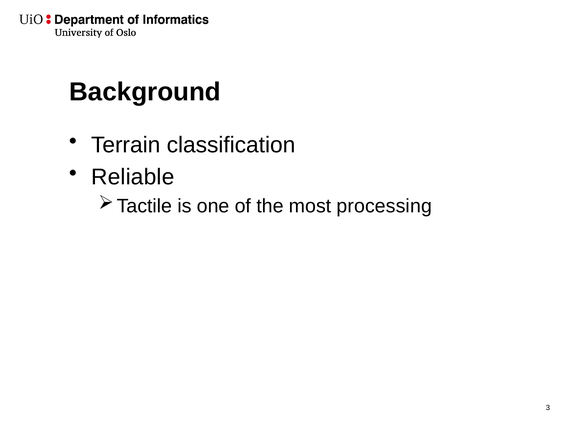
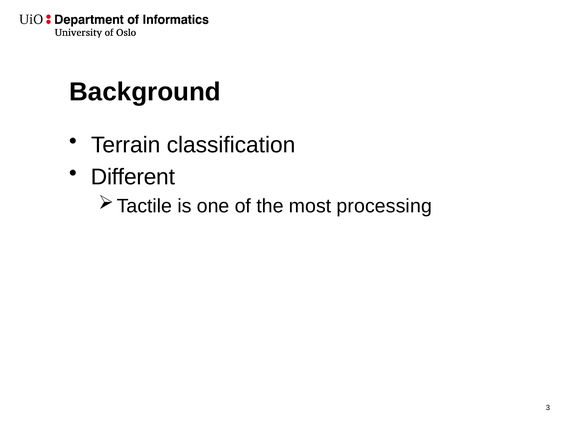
Reliable: Reliable -> Different
